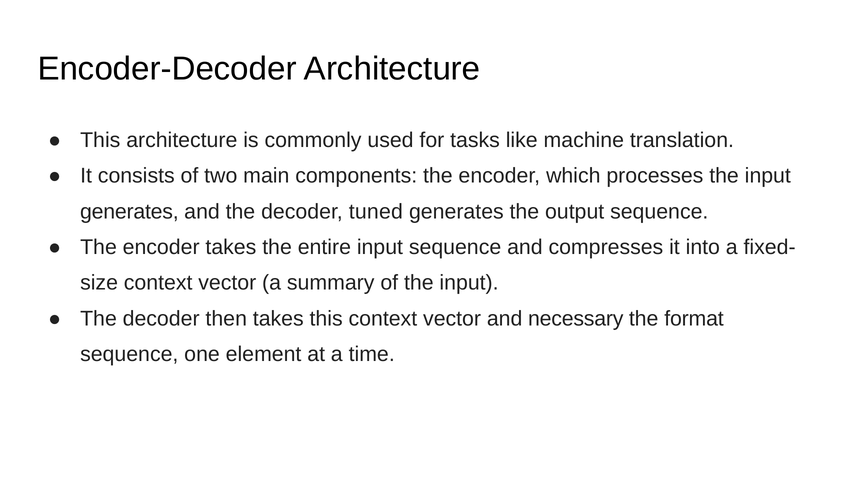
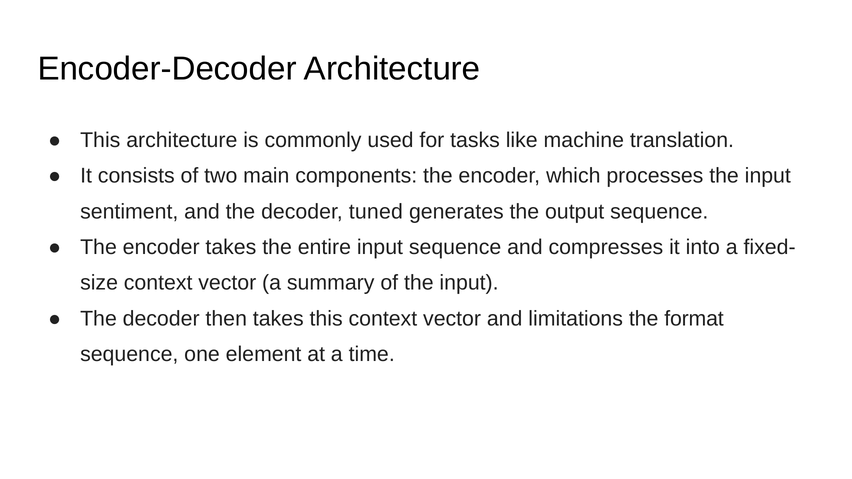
generates at (129, 212): generates -> sentiment
necessary: necessary -> limitations
